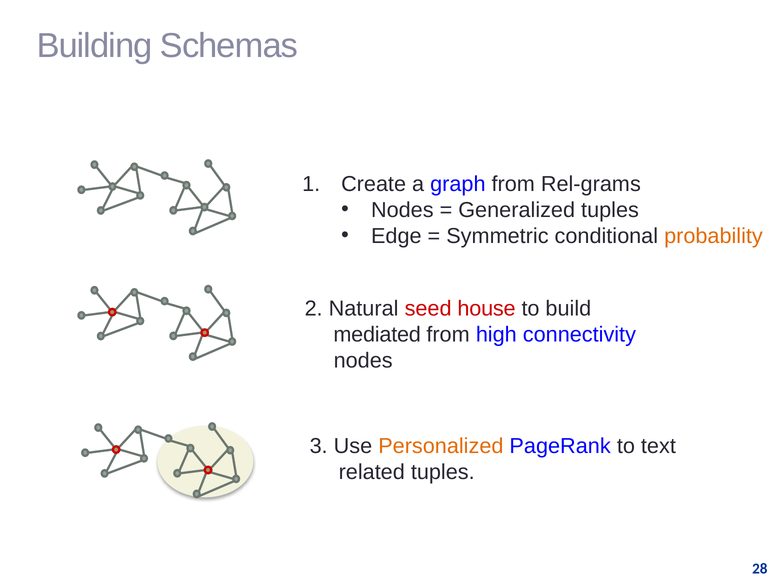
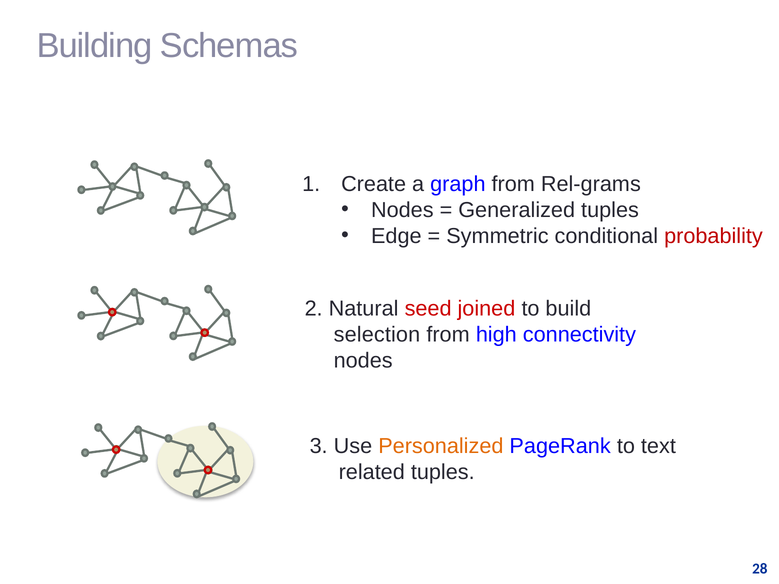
probability colour: orange -> red
house: house -> joined
mediated: mediated -> selection
